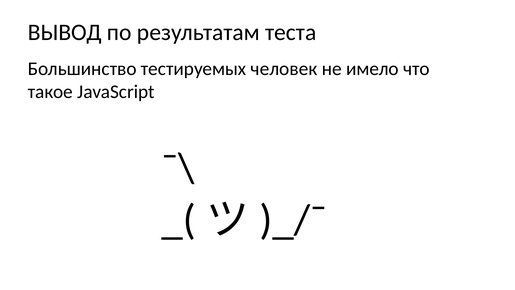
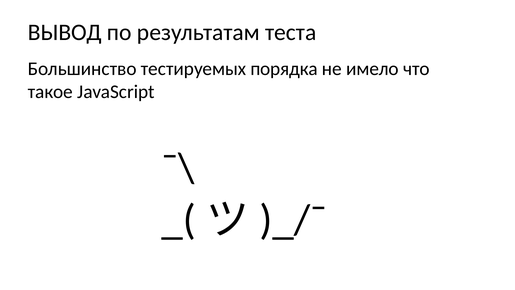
человек: человек -> порядка
